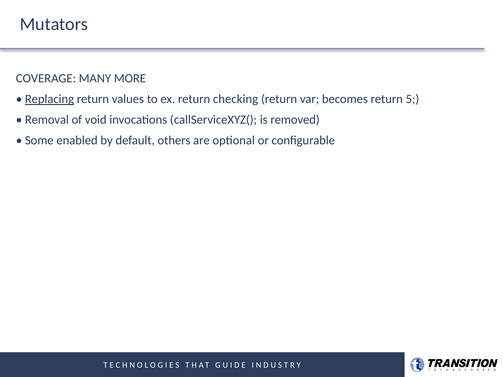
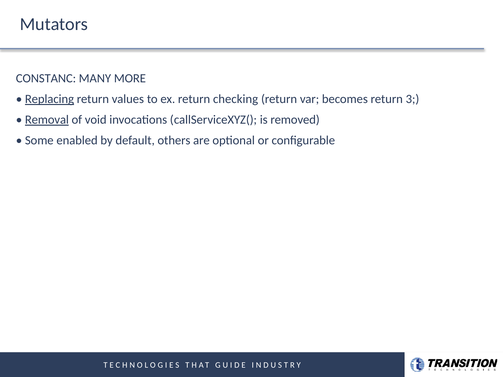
COVERAGE: COVERAGE -> CONSTANC
5: 5 -> 3
Removal underline: none -> present
